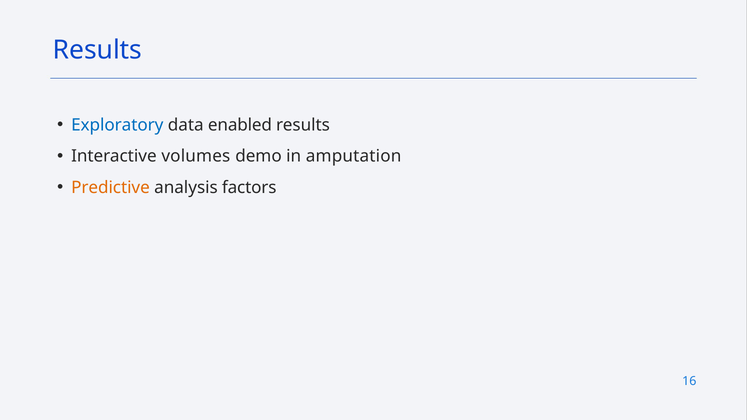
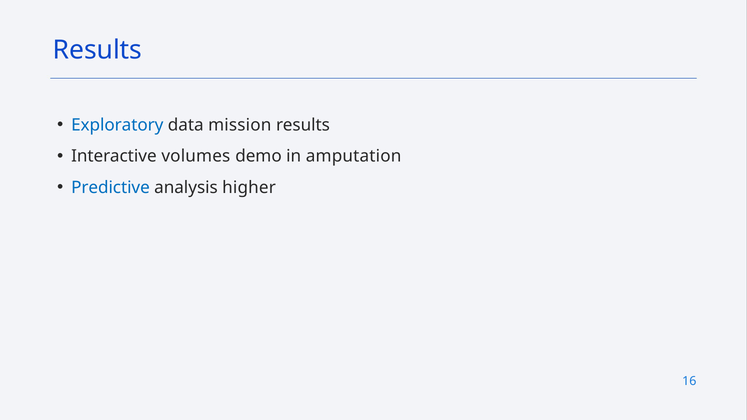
enabled: enabled -> mission
Predictive colour: orange -> blue
factors: factors -> higher
